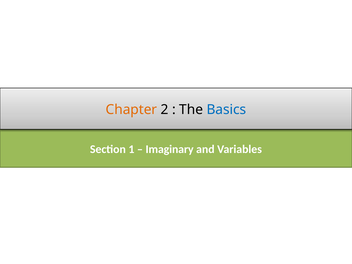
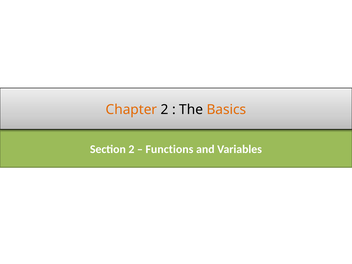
Basics colour: blue -> orange
Section 1: 1 -> 2
Imaginary: Imaginary -> Functions
